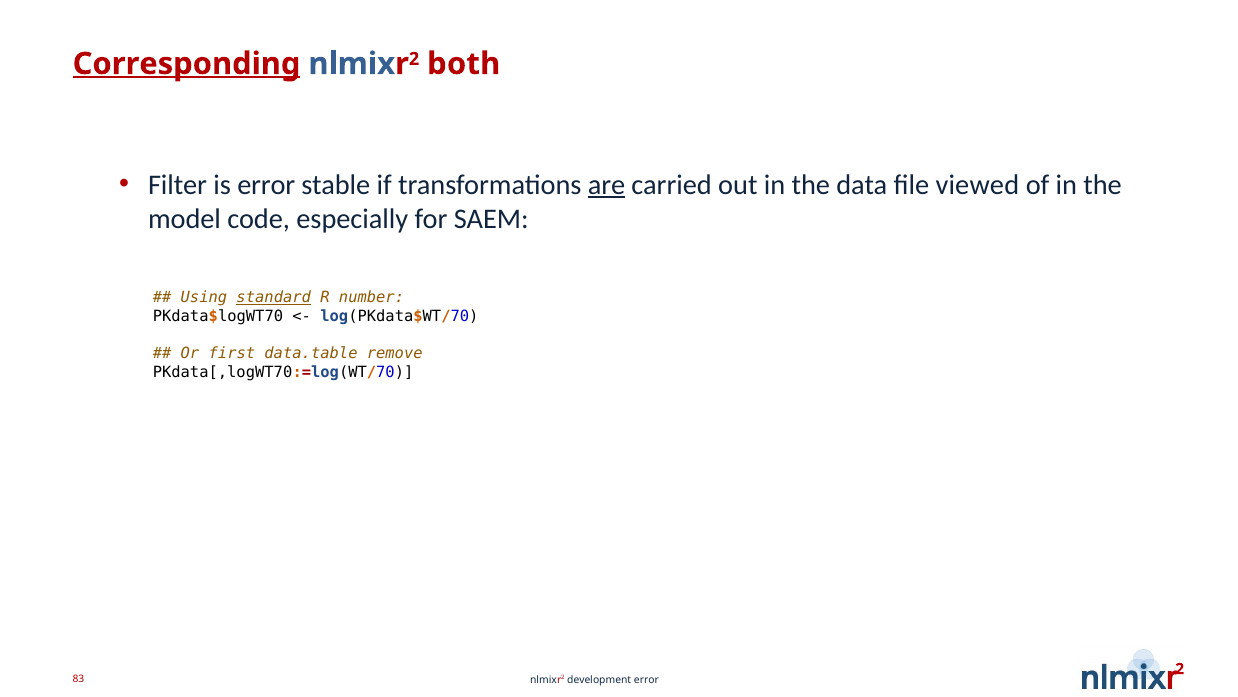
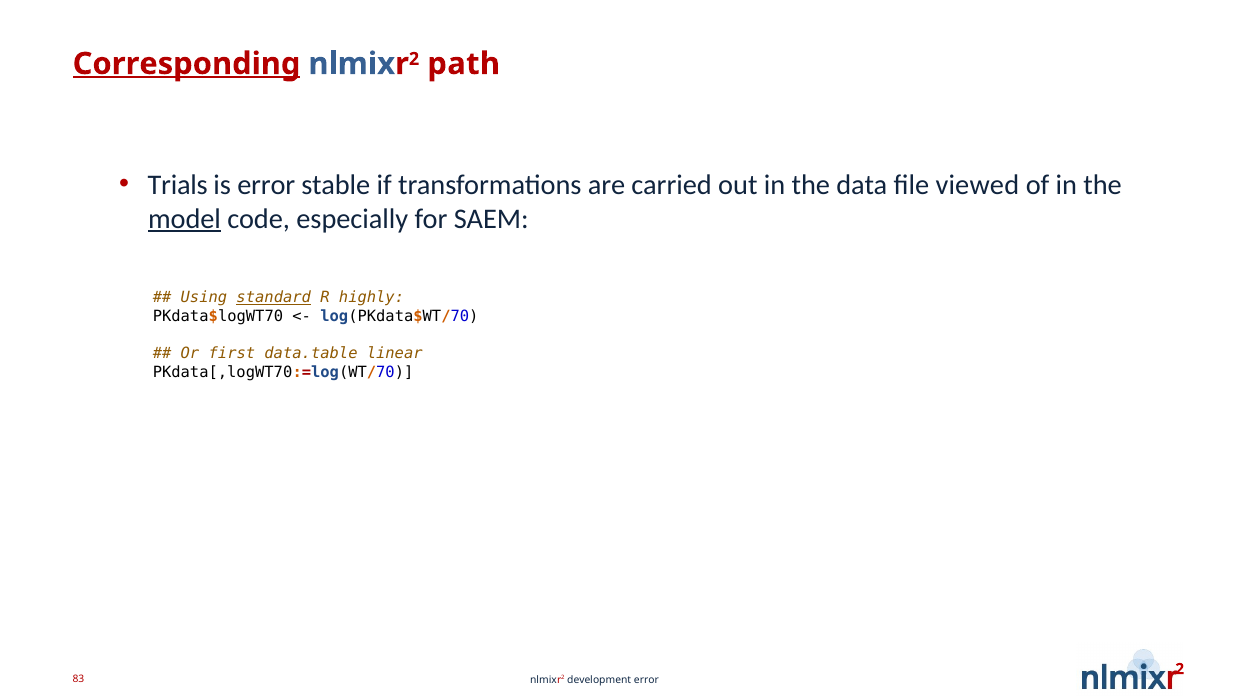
both: both -> path
Filter: Filter -> Trials
are underline: present -> none
model underline: none -> present
number: number -> highly
remove: remove -> linear
